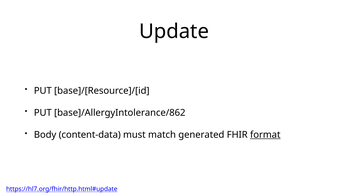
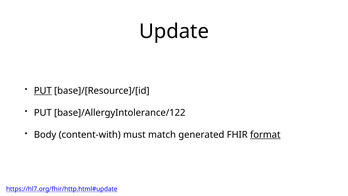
PUT at (43, 91) underline: none -> present
base]/AllergyIntolerance/862: base]/AllergyIntolerance/862 -> base]/AllergyIntolerance/122
content-data: content-data -> content-with
